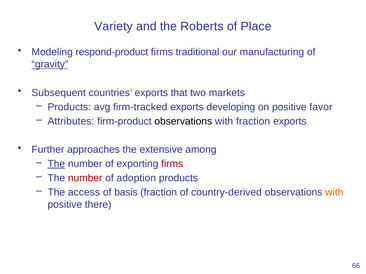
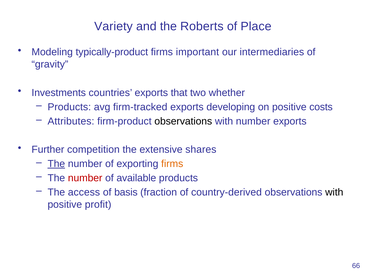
respond-product: respond-product -> typically-product
traditional: traditional -> important
manufacturing: manufacturing -> intermediaries
gravity underline: present -> none
Subsequent: Subsequent -> Investments
markets: markets -> whether
favor: favor -> costs
with fraction: fraction -> number
approaches: approaches -> competition
among: among -> shares
firms at (172, 164) colour: red -> orange
adoption: adoption -> available
with at (334, 193) colour: orange -> black
there: there -> profit
